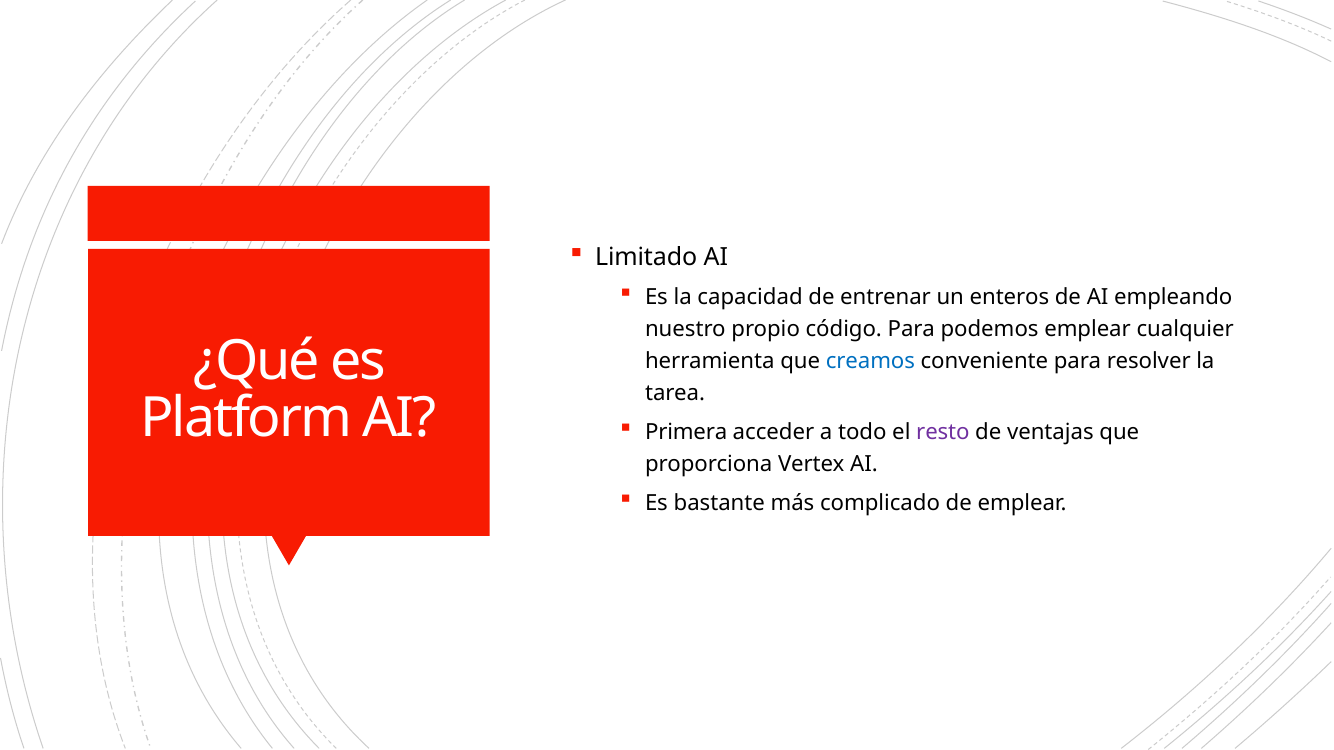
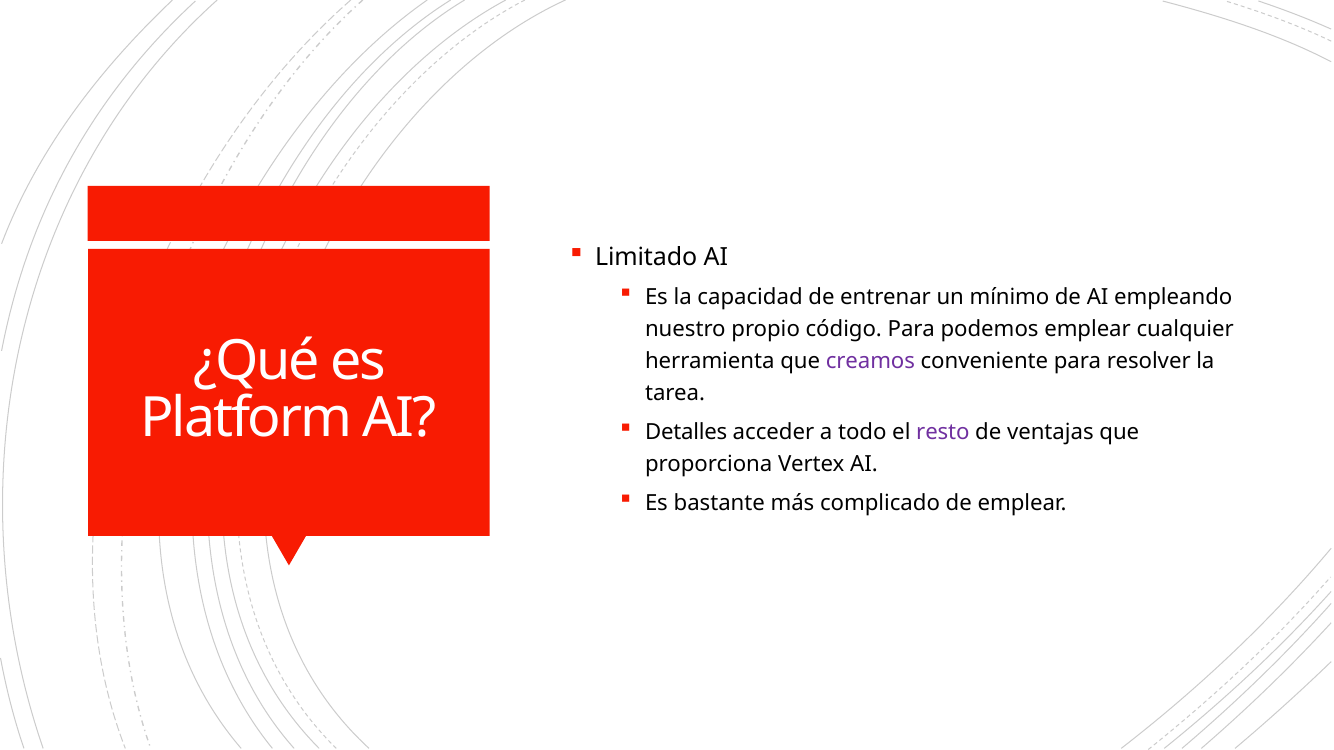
enteros: enteros -> mínimo
creamos colour: blue -> purple
Primera: Primera -> Detalles
